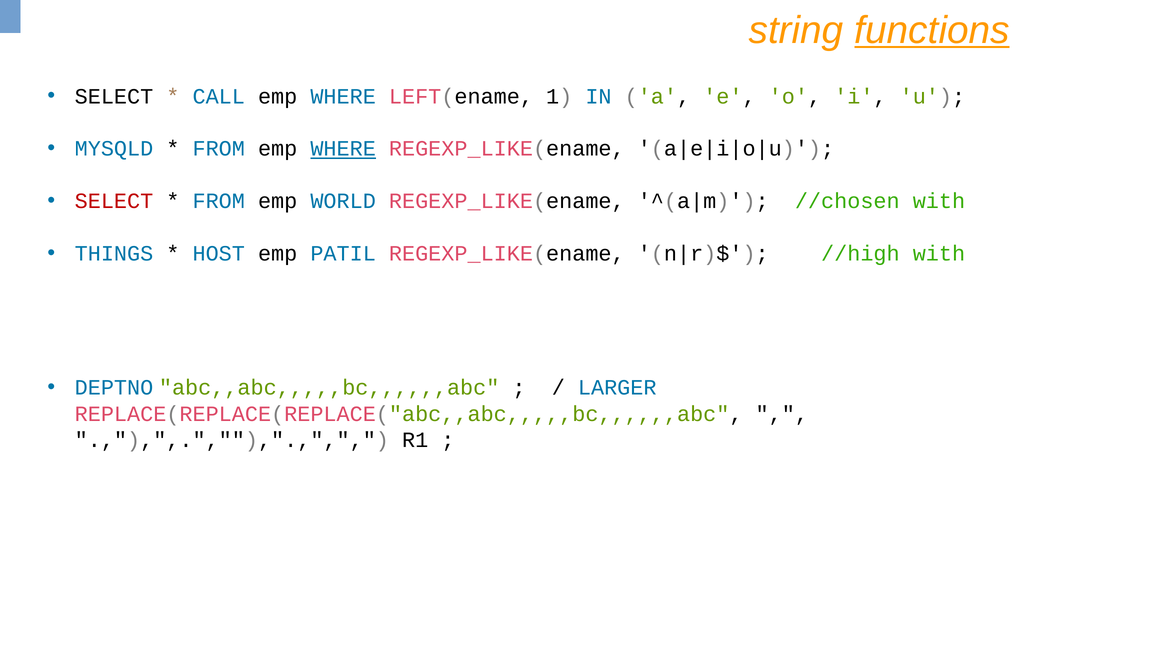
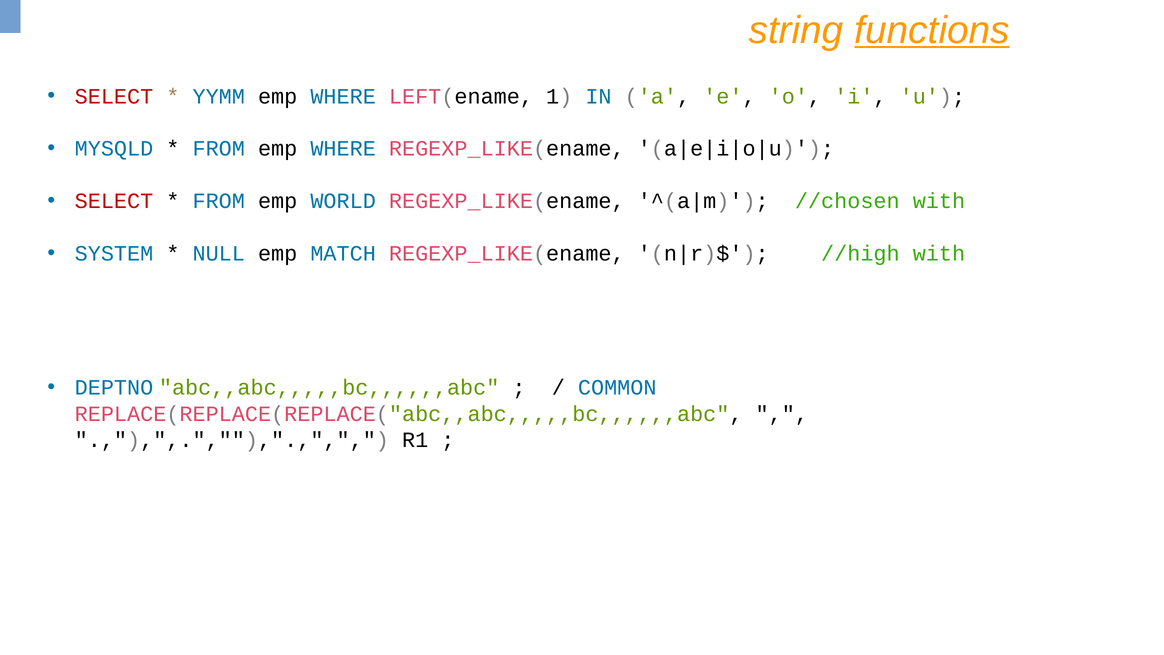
SELECT at (114, 96) colour: black -> red
CALL: CALL -> YYMM
WHERE at (343, 149) underline: present -> none
THINGS: THINGS -> SYSTEM
HOST: HOST -> NULL
PATIL: PATIL -> MATCH
LARGER: LARGER -> COMMON
